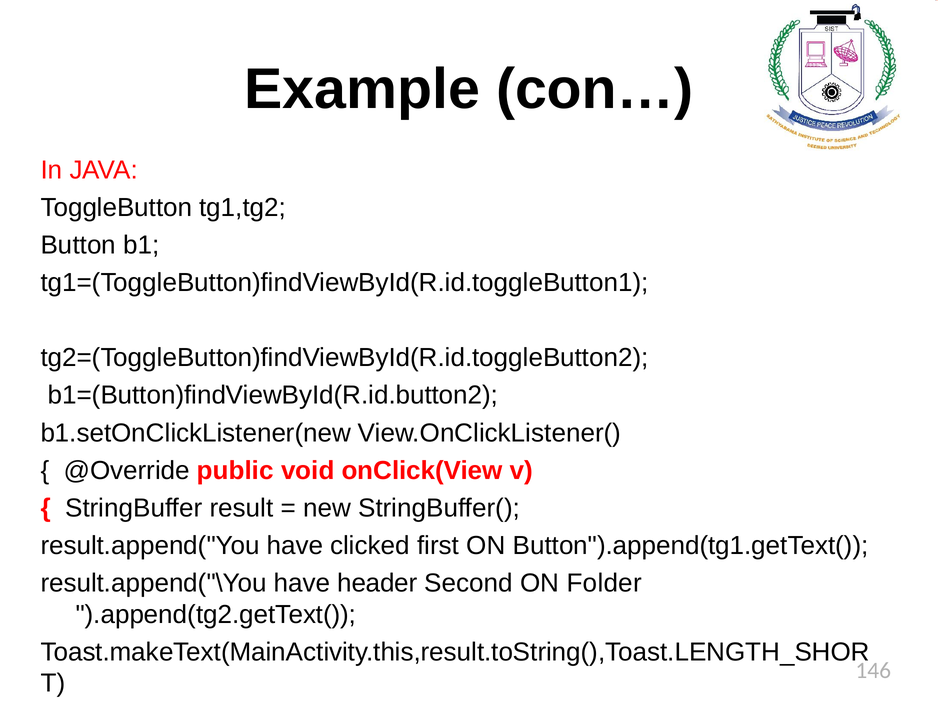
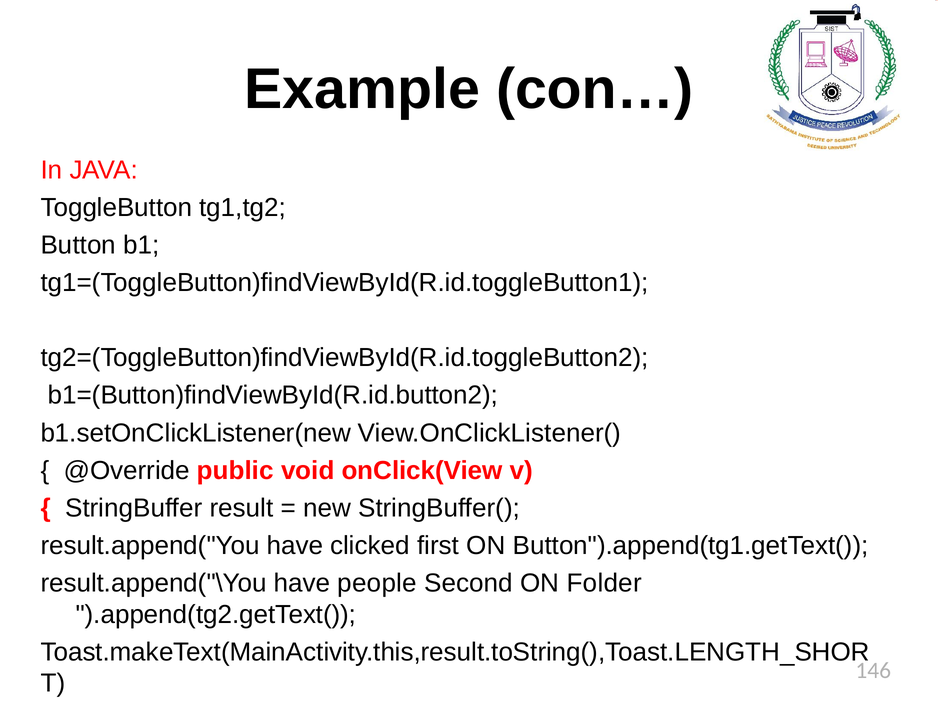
header: header -> people
